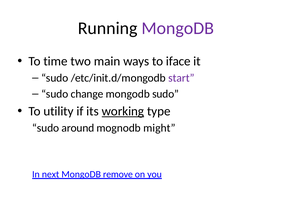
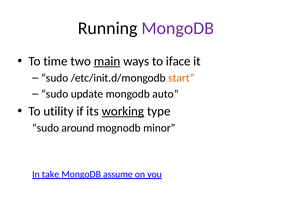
main underline: none -> present
start colour: purple -> orange
change: change -> update
mongodb sudo: sudo -> auto
might: might -> minor
next: next -> take
remove: remove -> assume
